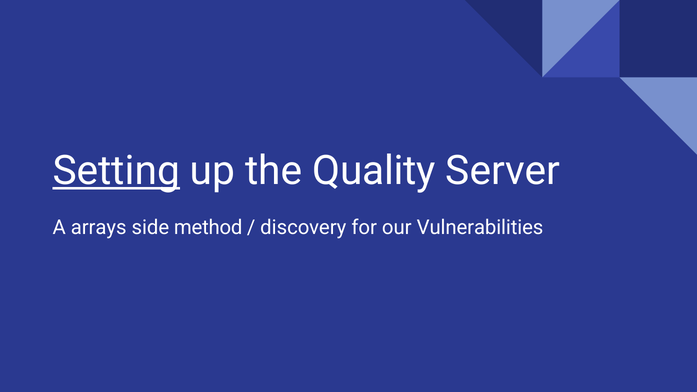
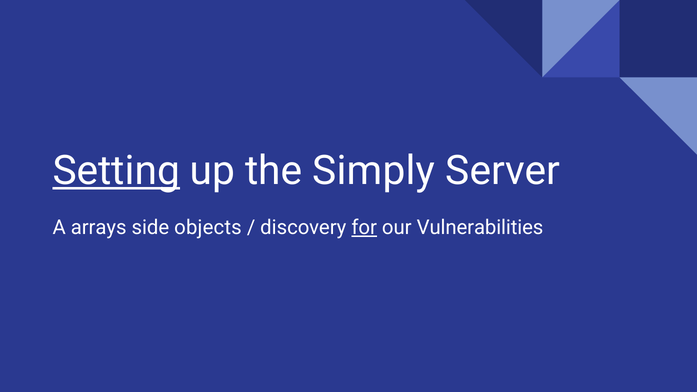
Quality: Quality -> Simply
method: method -> objects
for underline: none -> present
